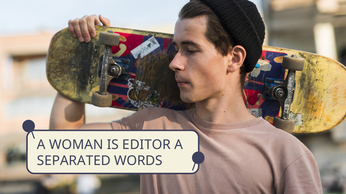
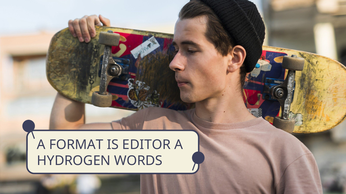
WOMAN: WOMAN -> FORMAT
SEPARATED: SEPARATED -> HYDROGEN
